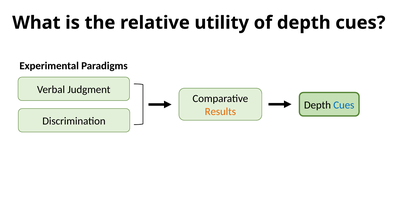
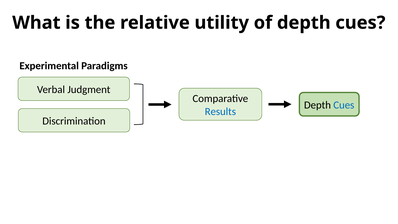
Results colour: orange -> blue
